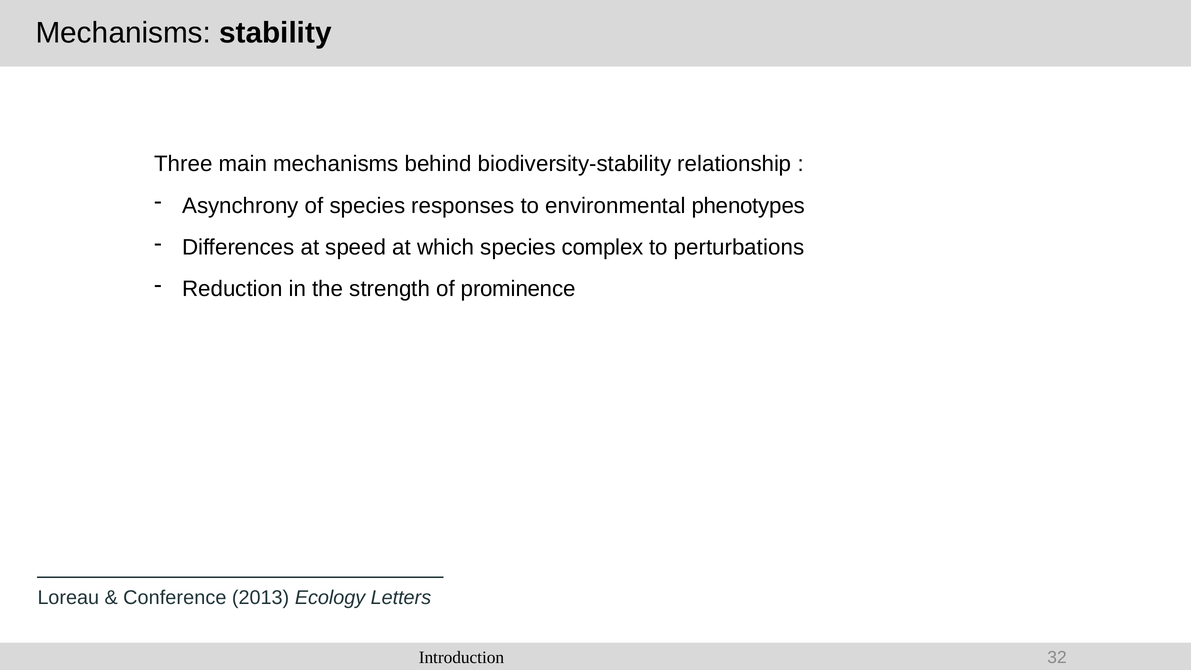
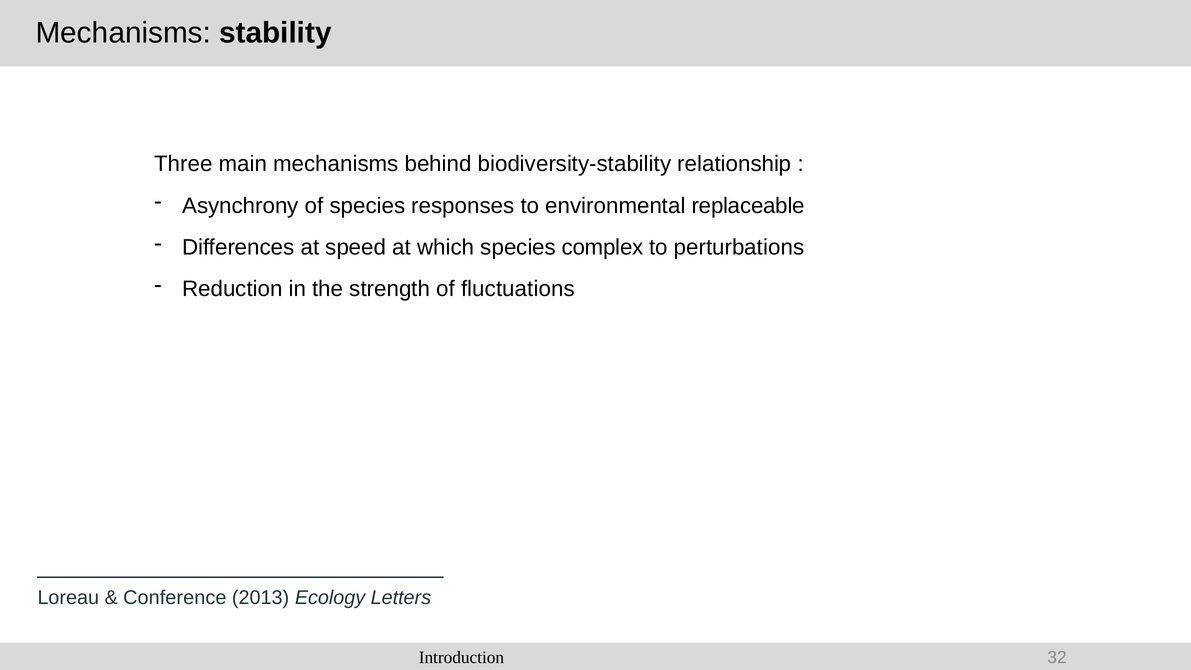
phenotypes: phenotypes -> replaceable
prominence: prominence -> fluctuations
